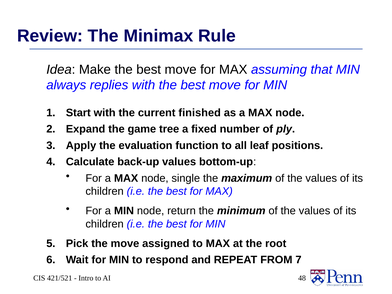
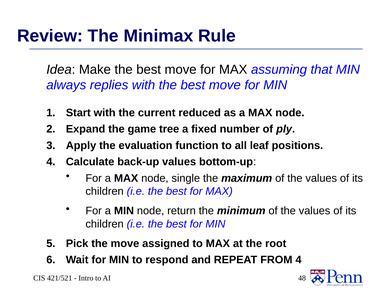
finished: finished -> reduced
FROM 7: 7 -> 4
